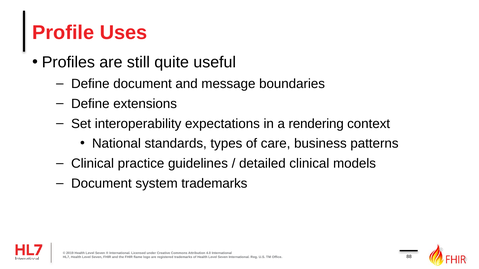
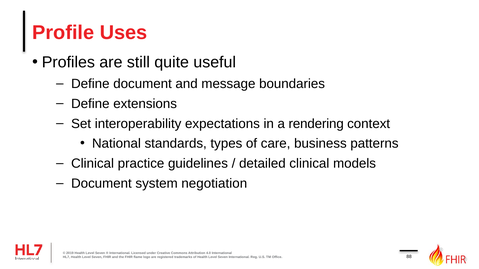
system trademarks: trademarks -> negotiation
